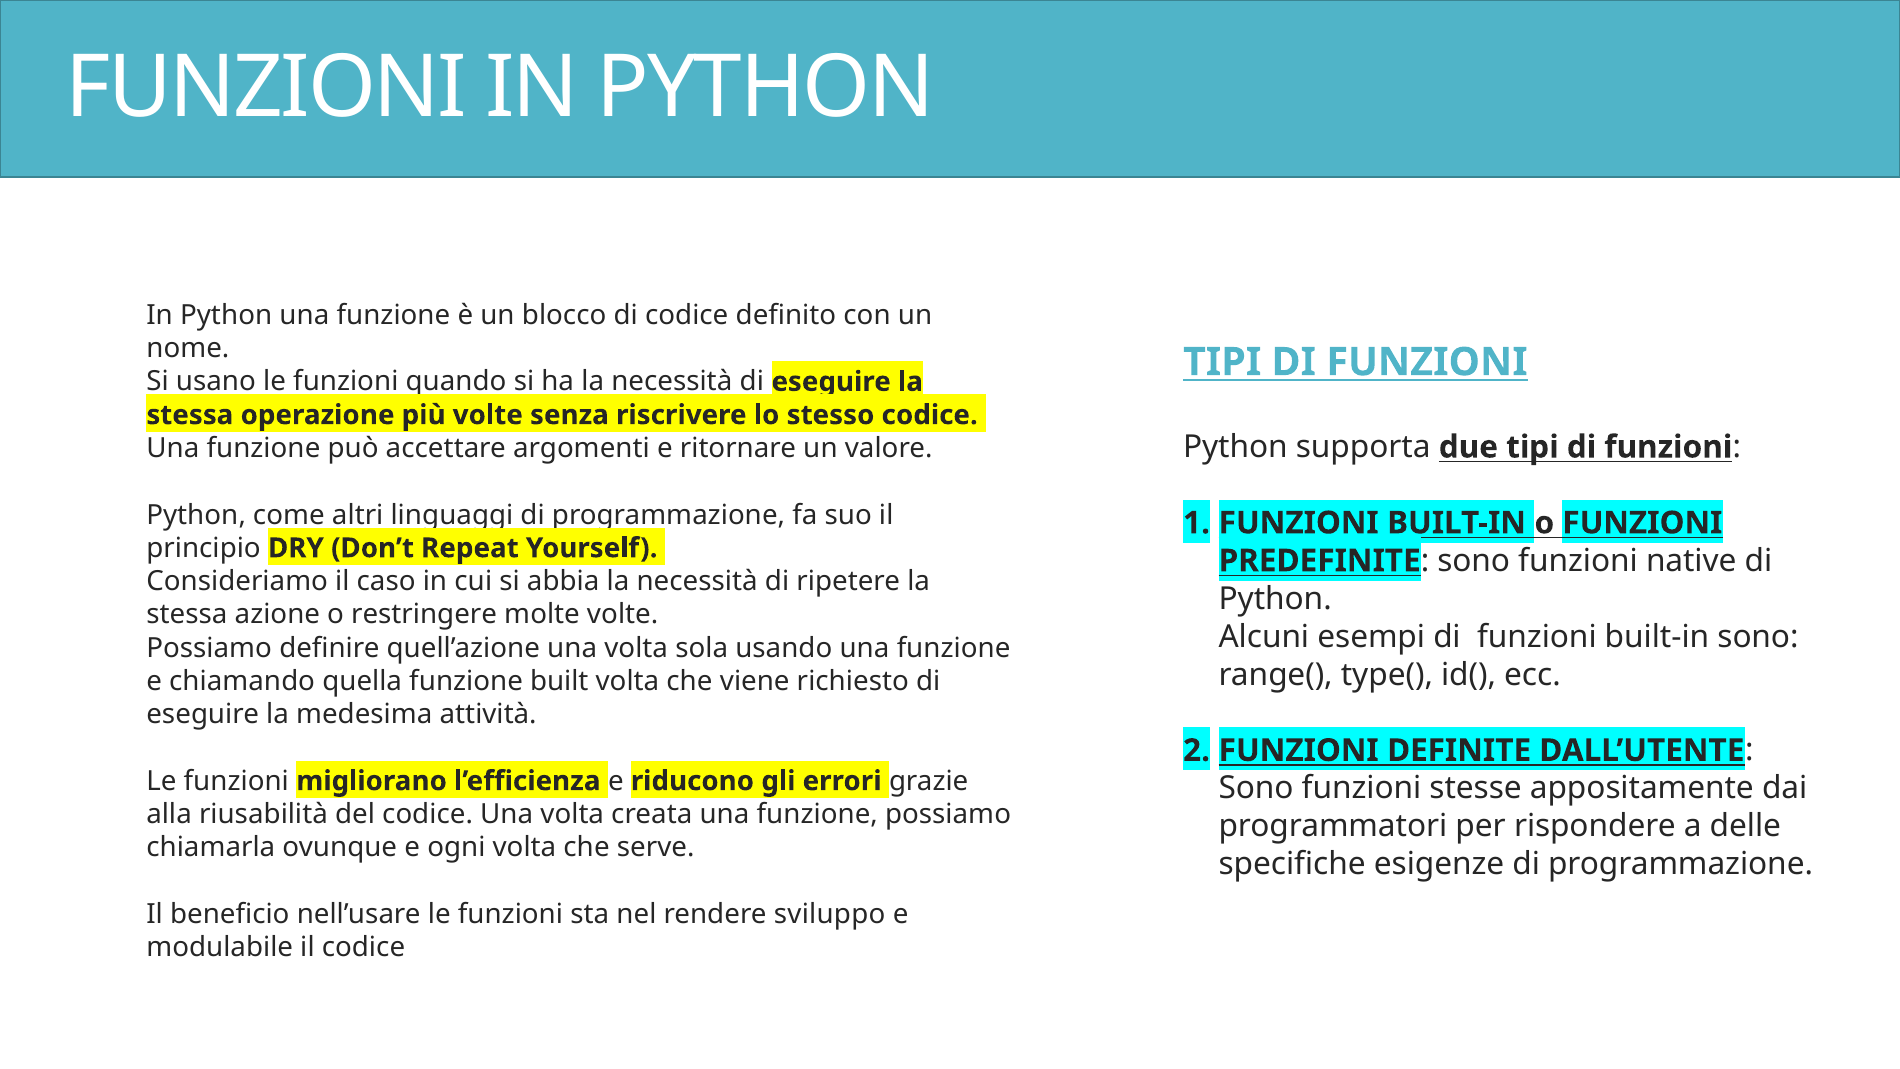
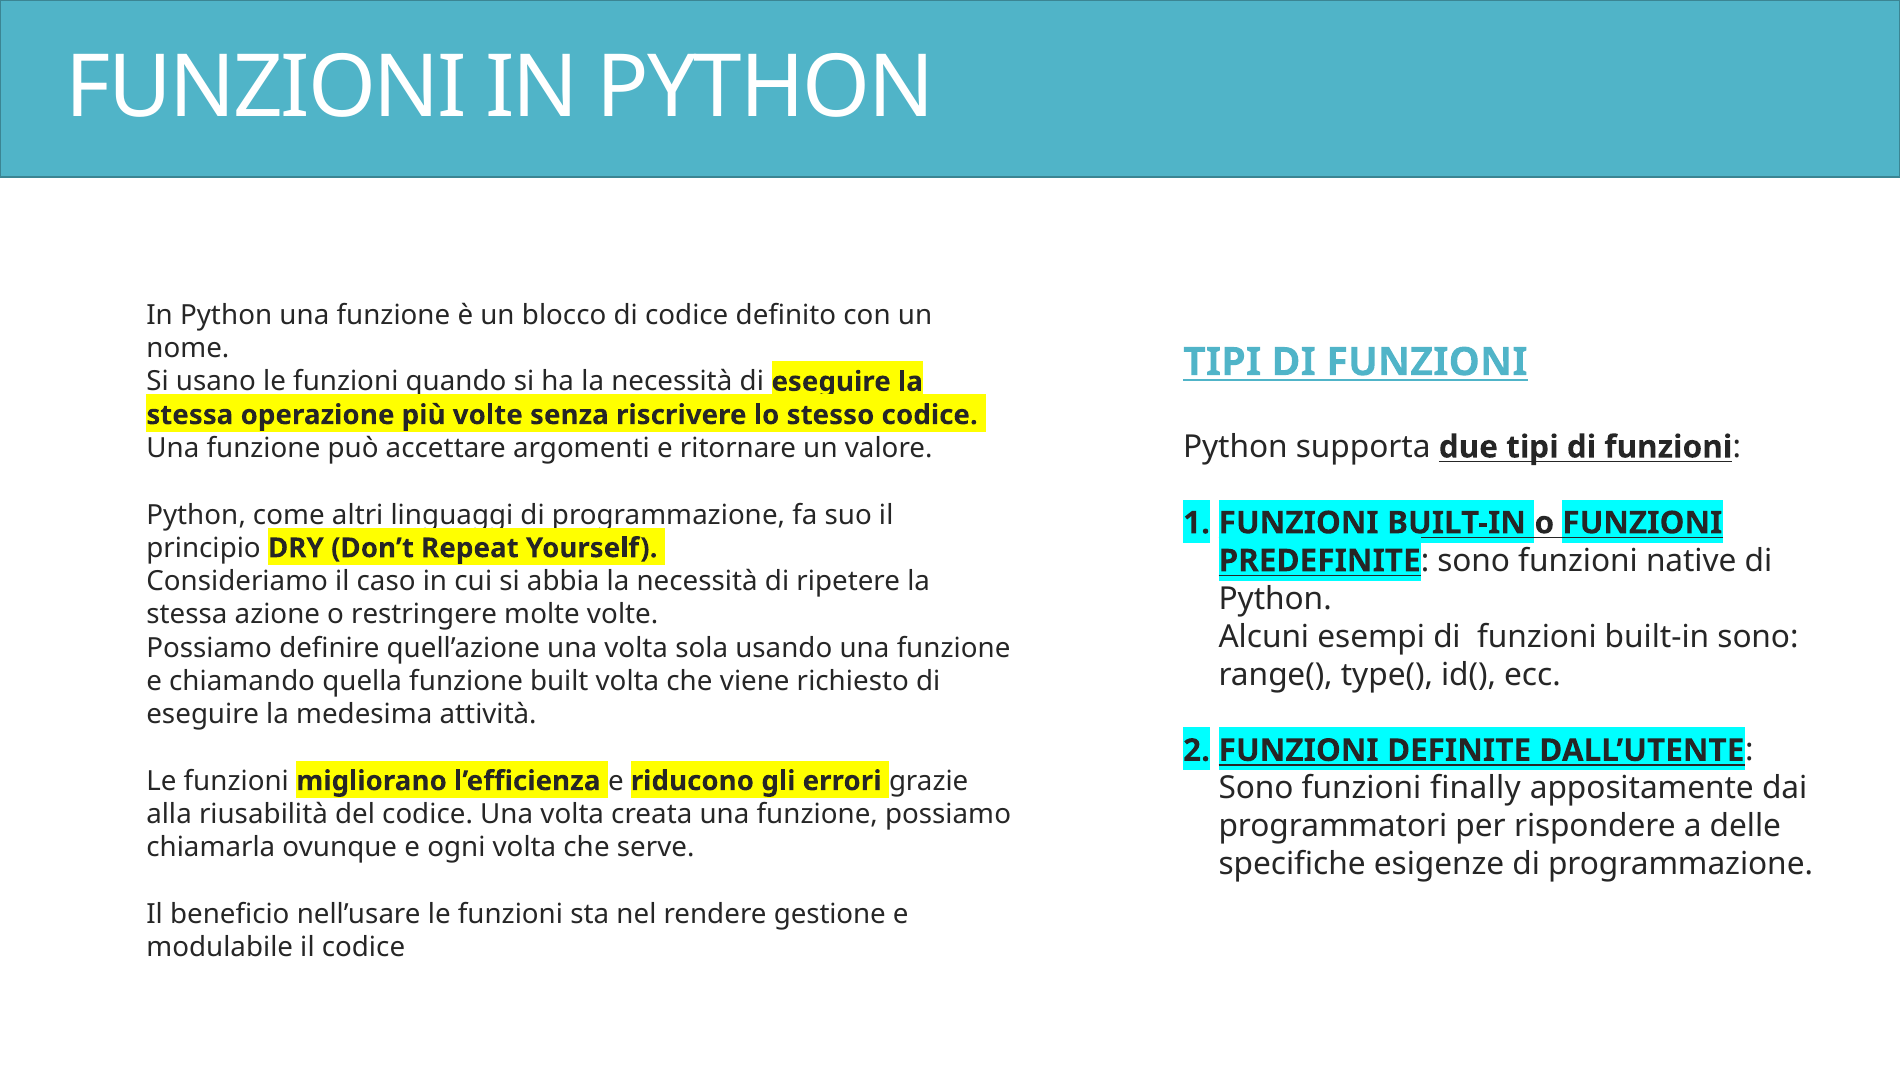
stesse: stesse -> finally
sviluppo: sviluppo -> gestione
